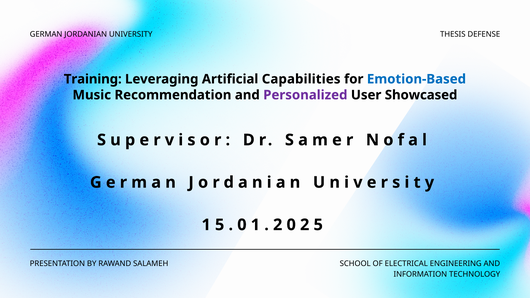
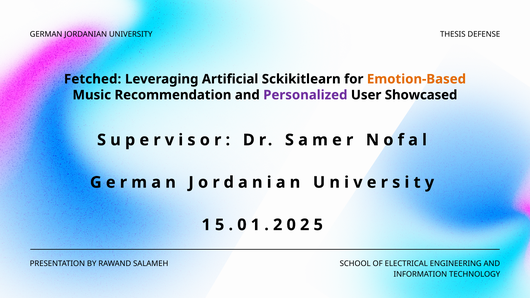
Training: Training -> Fetched
Capabilities: Capabilities -> Sckikitlearn
Emotion-Based colour: blue -> orange
